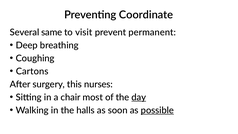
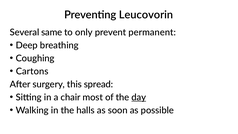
Coordinate: Coordinate -> Leucovorin
visit: visit -> only
nurses: nurses -> spread
possible underline: present -> none
